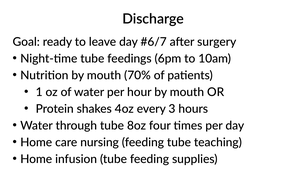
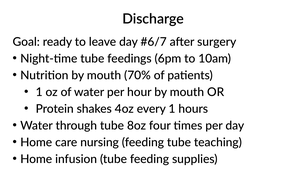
every 3: 3 -> 1
